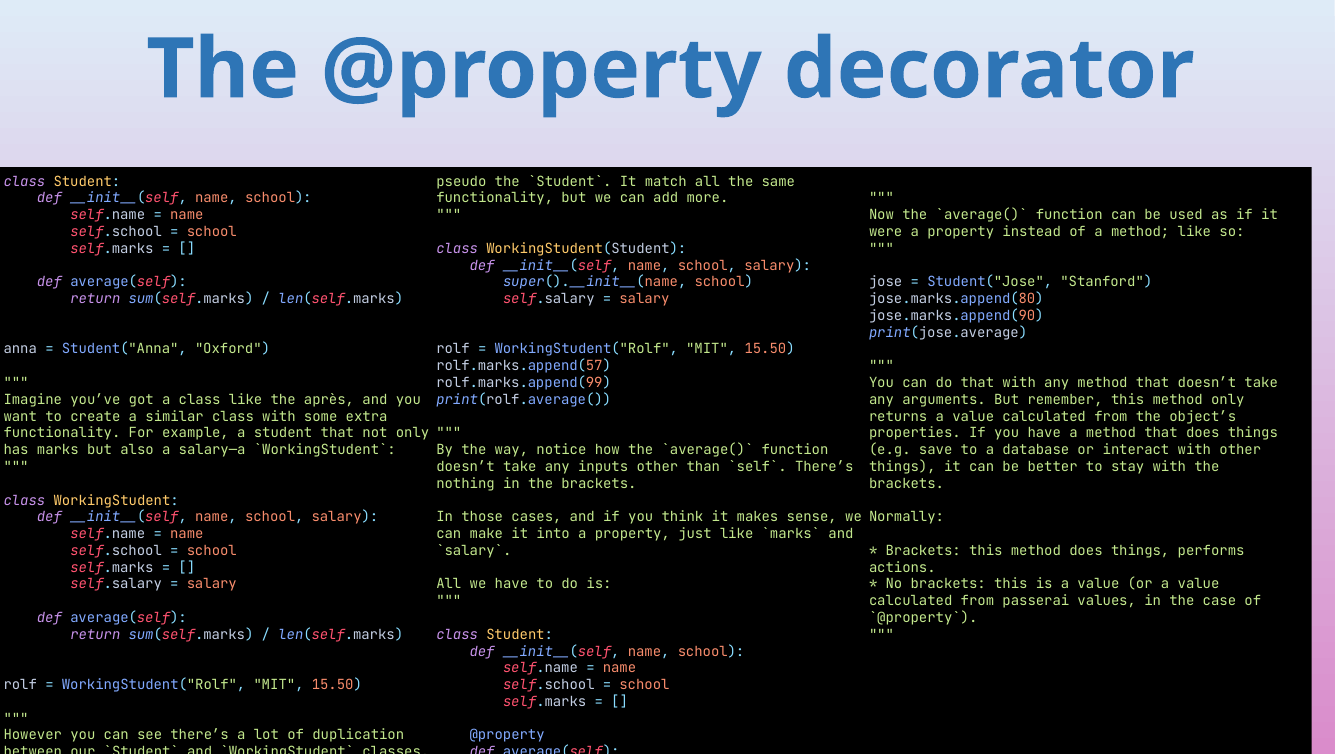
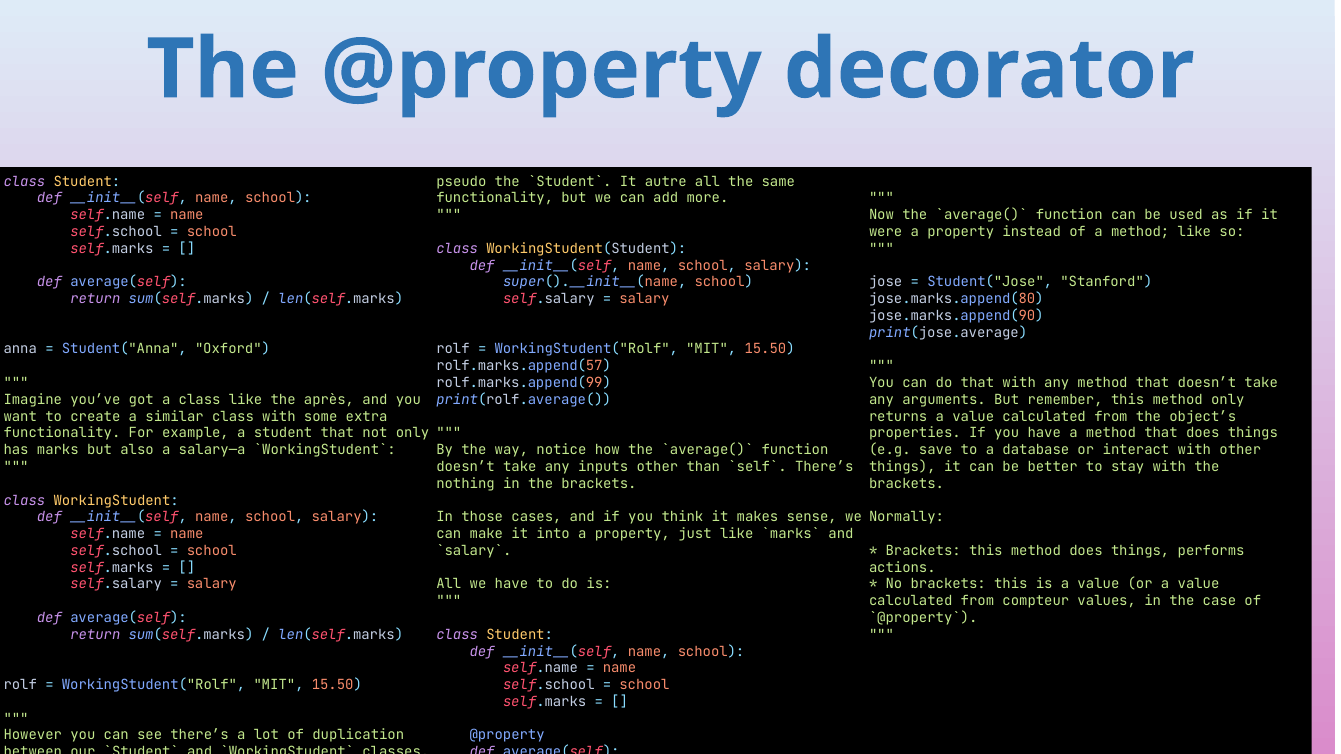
match: match -> autre
passerai: passerai -> compteur
